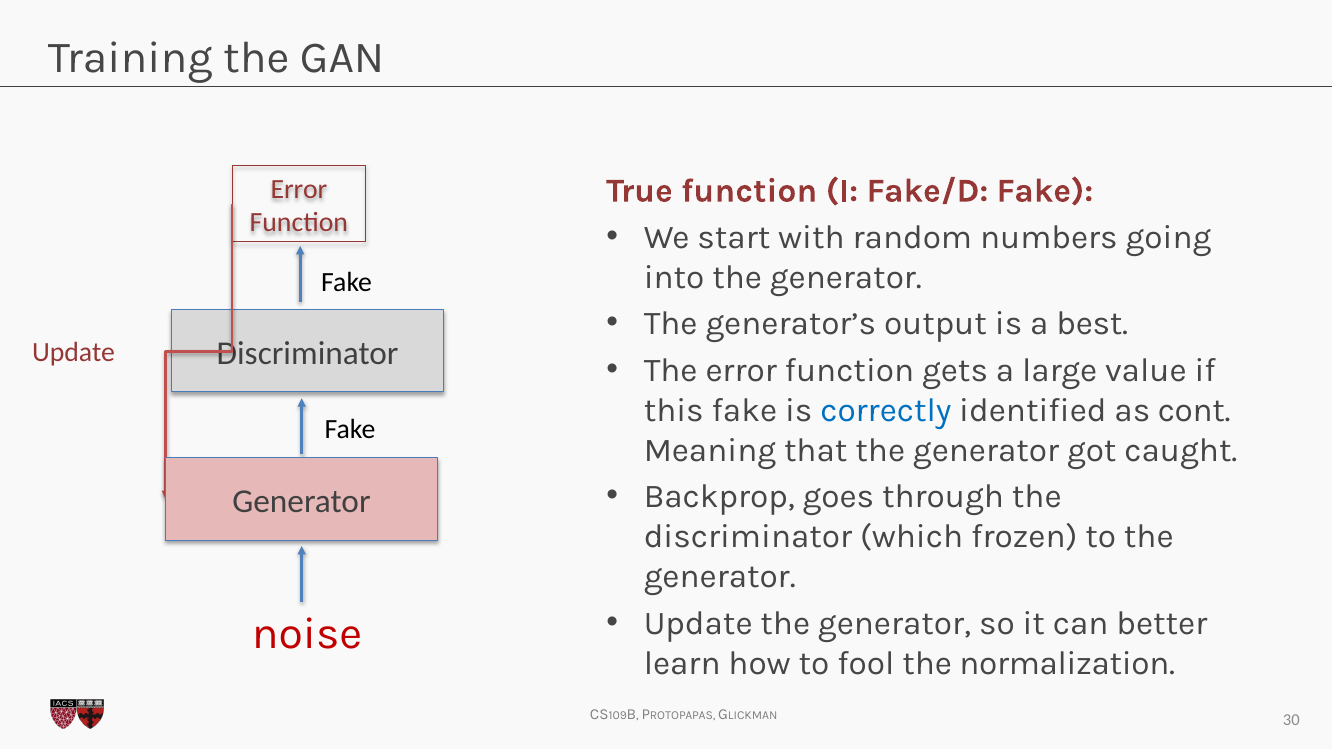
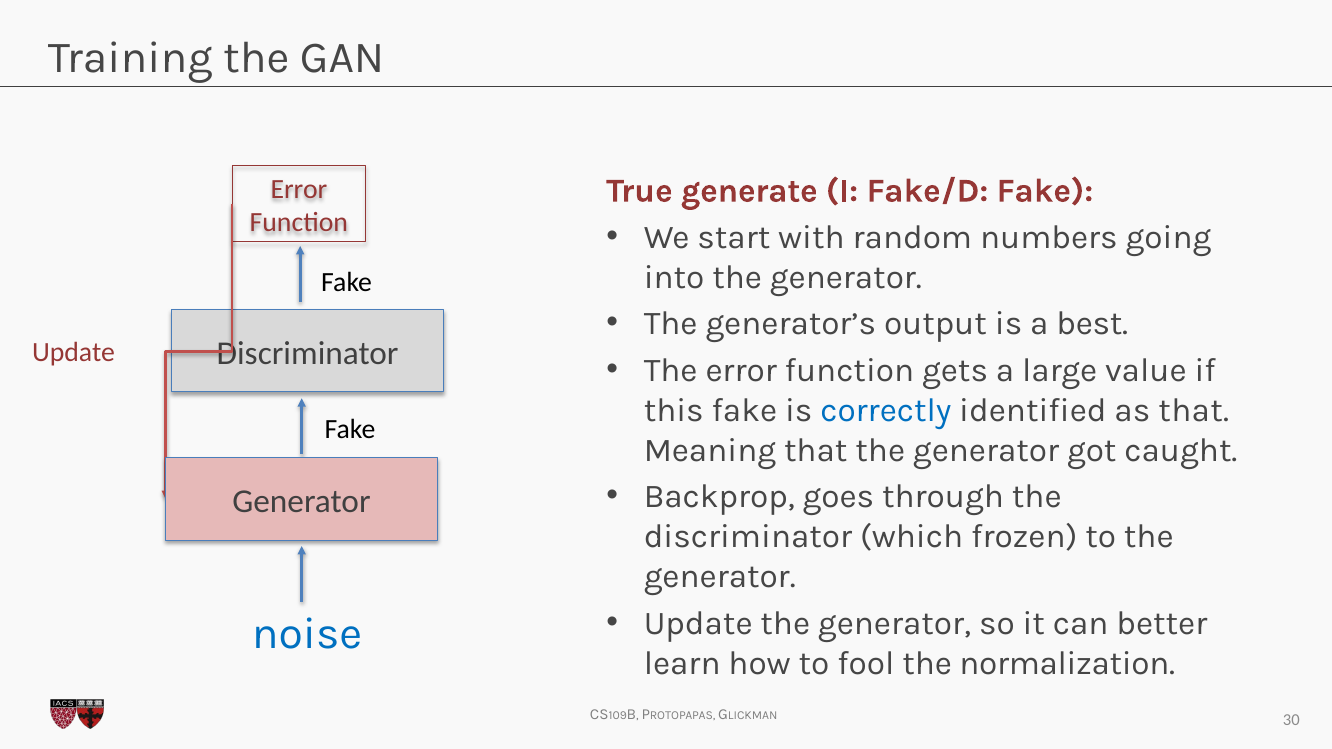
True function: function -> generate
as cont: cont -> that
noise colour: red -> blue
